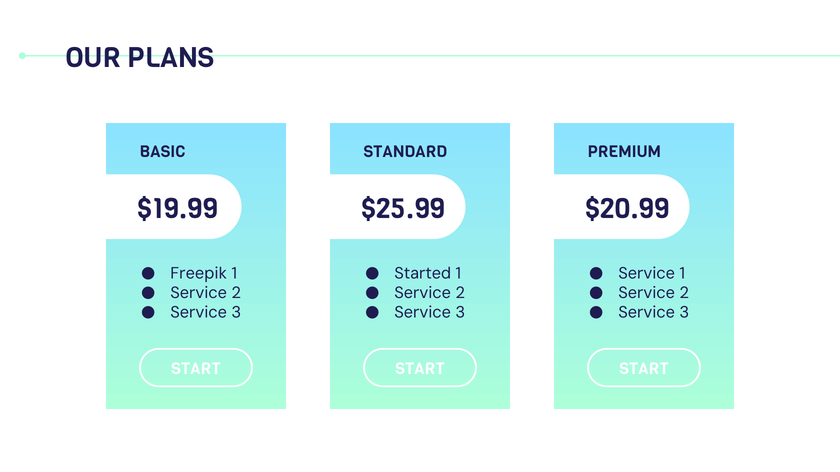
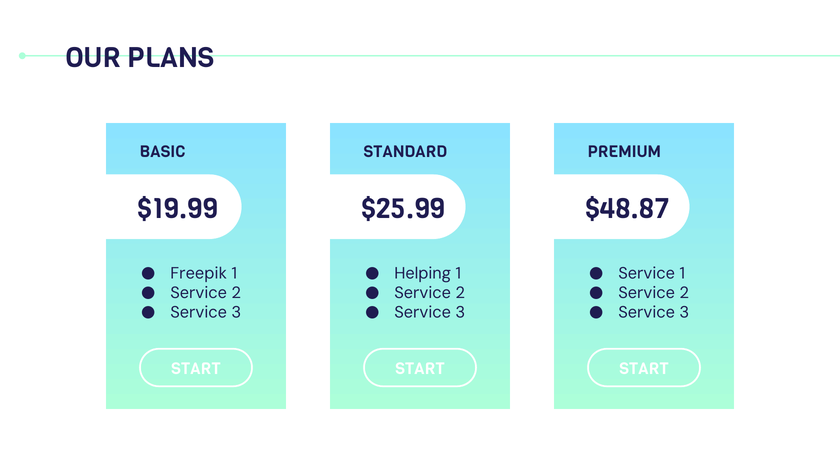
$20.99: $20.99 -> $48.87
Started: Started -> Helping
